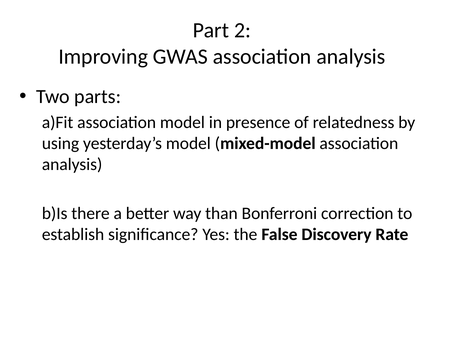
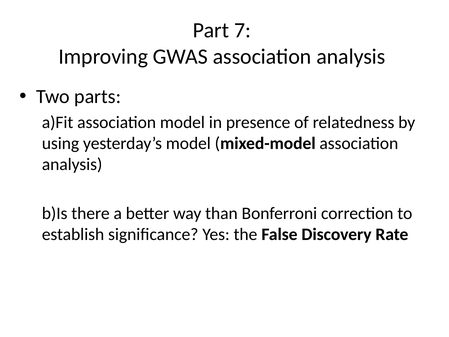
2: 2 -> 7
